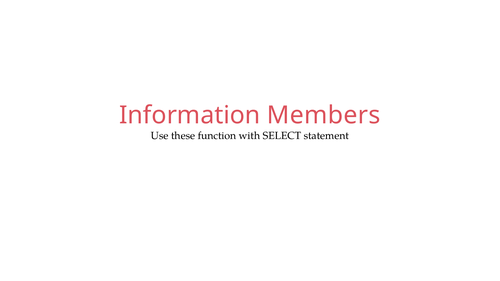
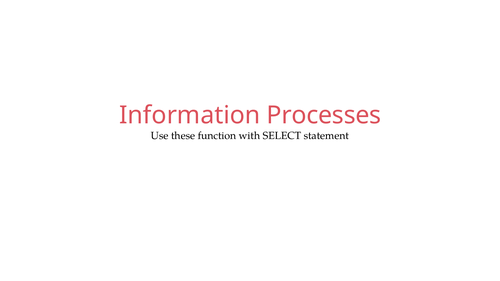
Members: Members -> Processes
